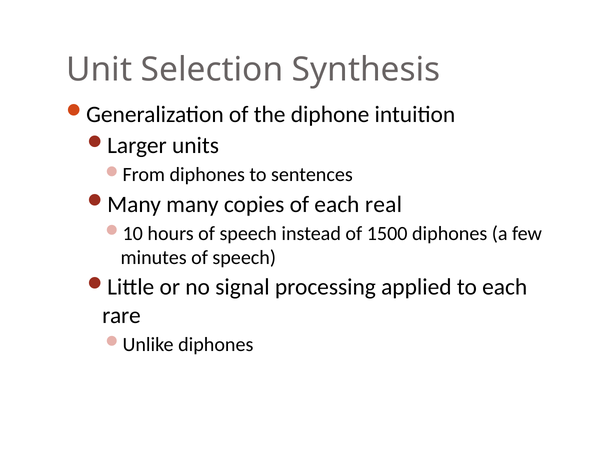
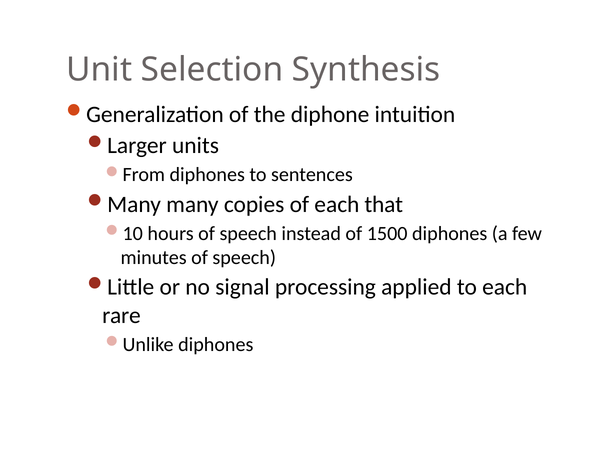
real: real -> that
